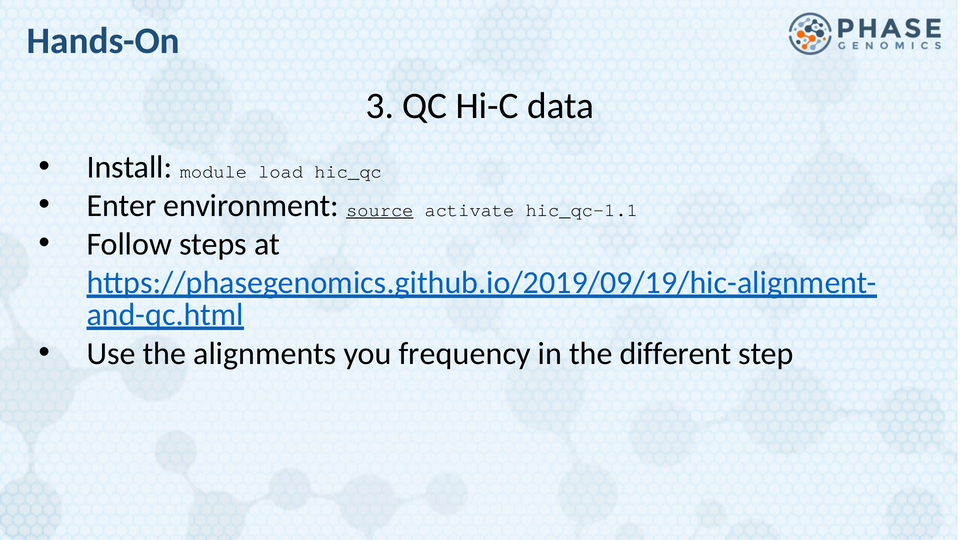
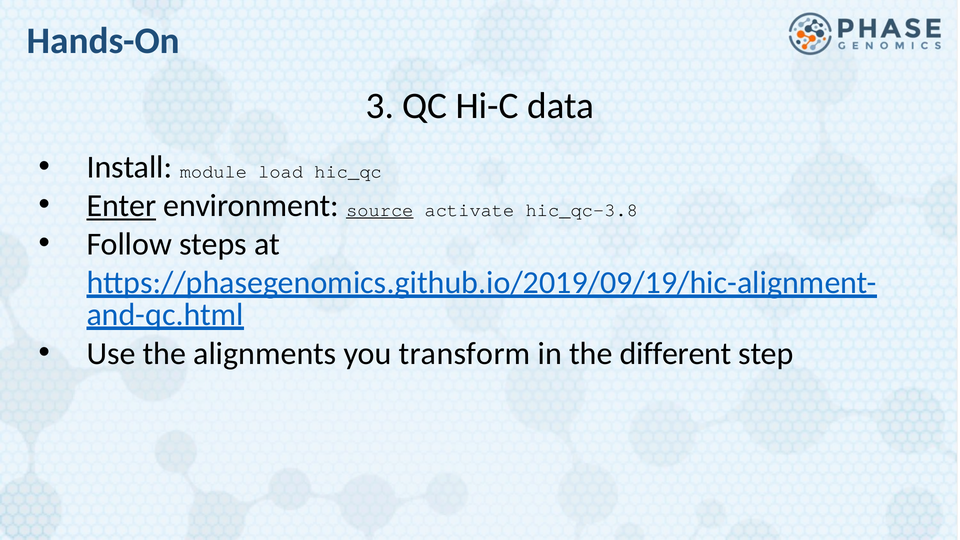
Enter underline: none -> present
hic_qc-1.1: hic_qc-1.1 -> hic_qc-3.8
frequency: frequency -> transform
